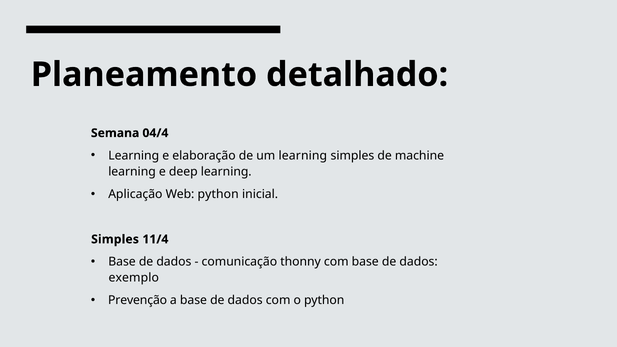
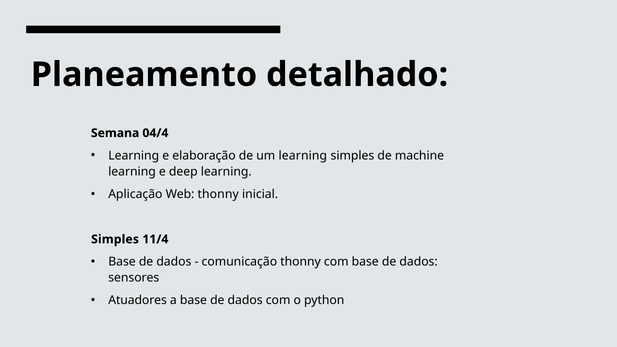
Web python: python -> thonny
exemplo: exemplo -> sensores
Prevenção: Prevenção -> Atuadores
